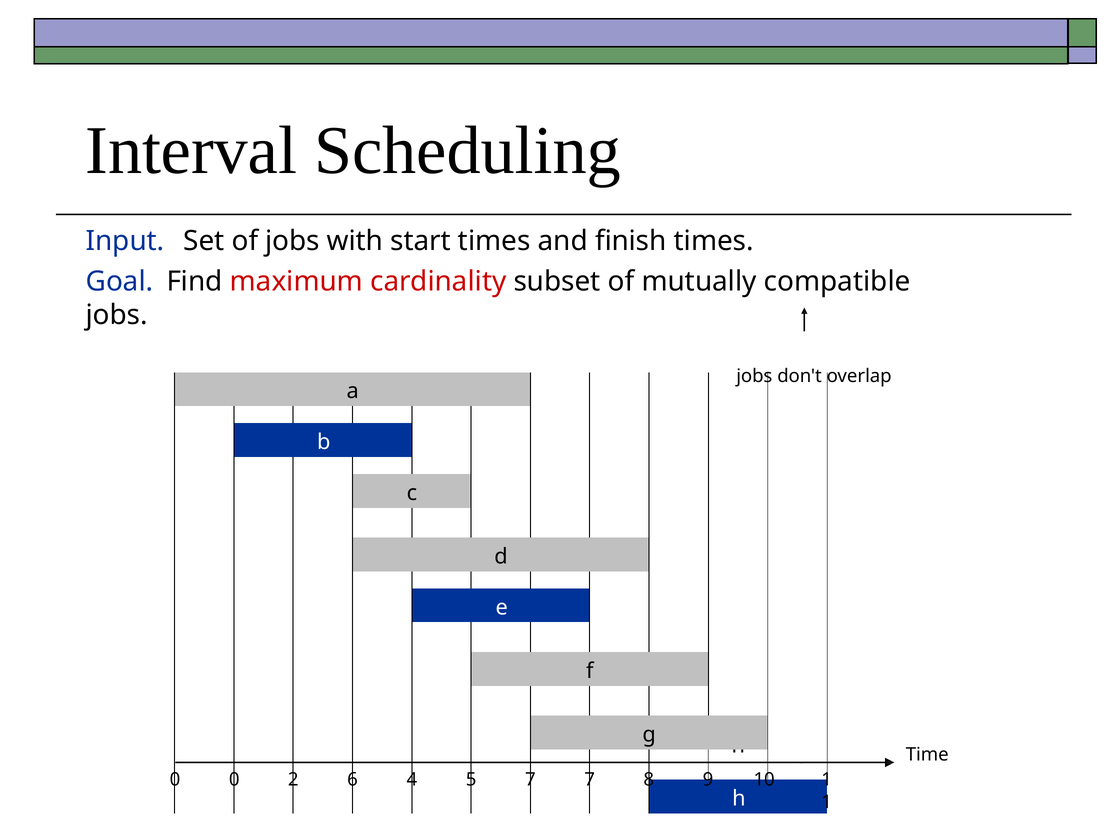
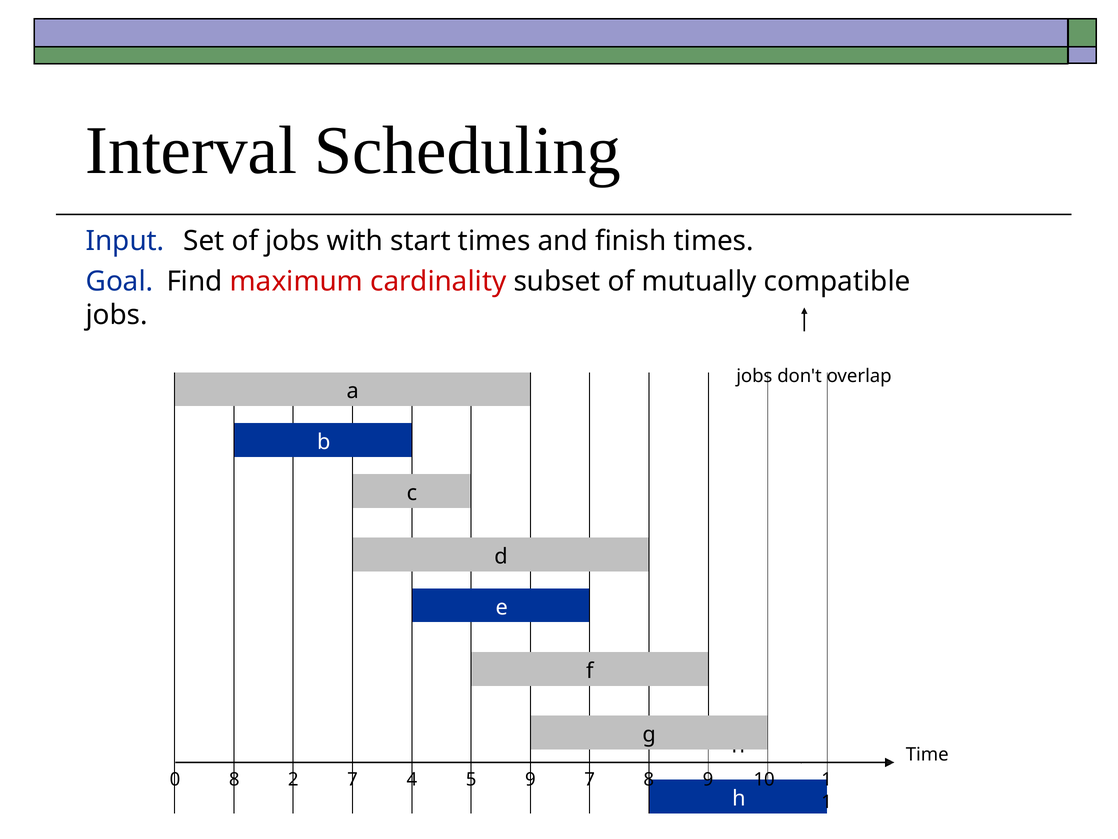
0 0: 0 -> 8
2 6: 6 -> 7
5 7: 7 -> 9
